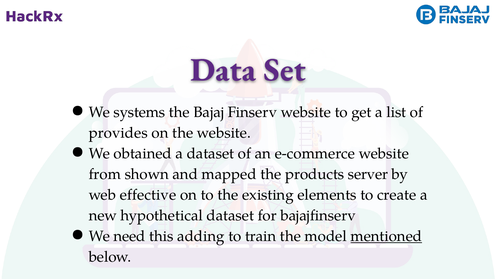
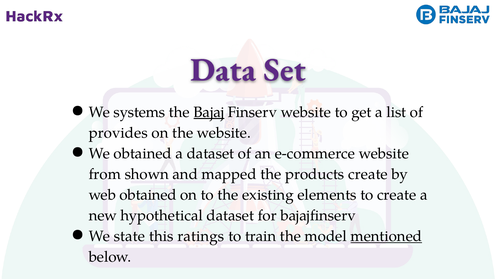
Bajaj underline: none -> present
products server: server -> create
web effective: effective -> obtained
need: need -> state
adding: adding -> ratings
